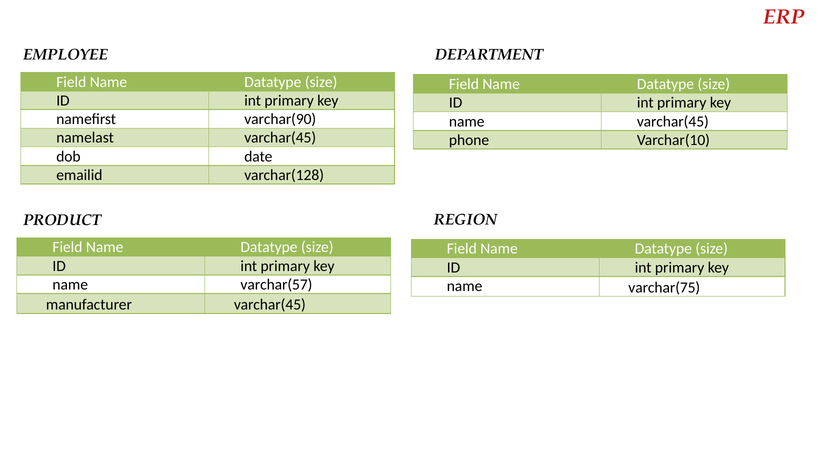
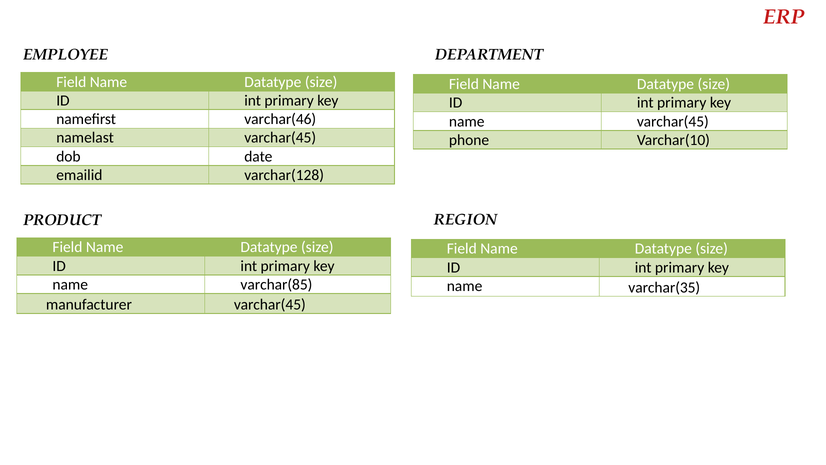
varchar(90: varchar(90 -> varchar(46
varchar(57: varchar(57 -> varchar(85
varchar(75: varchar(75 -> varchar(35
